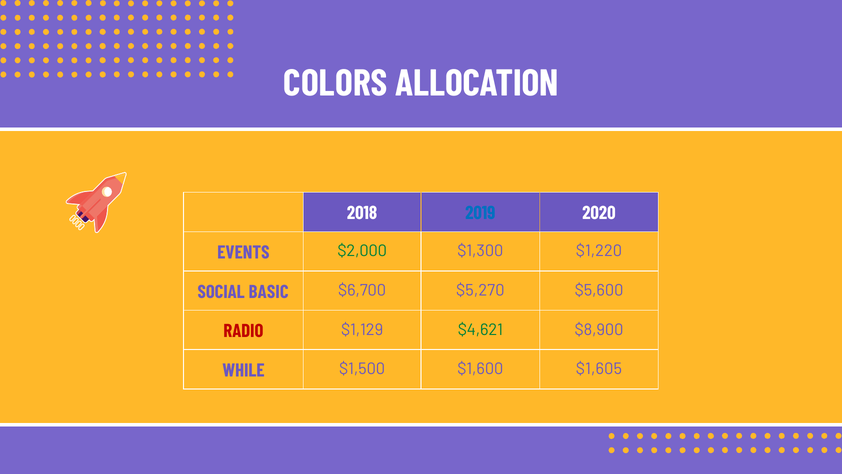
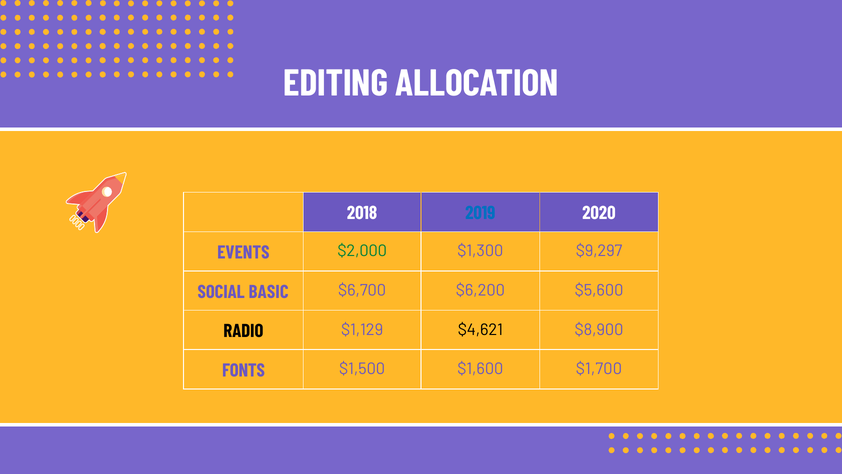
COLORS: COLORS -> EDITING
$1,220: $1,220 -> $9,297
$5,270: $5,270 -> $6,200
RADIO colour: red -> black
$4,621 colour: green -> black
WHILE: WHILE -> FONTS
$1,605: $1,605 -> $1,700
